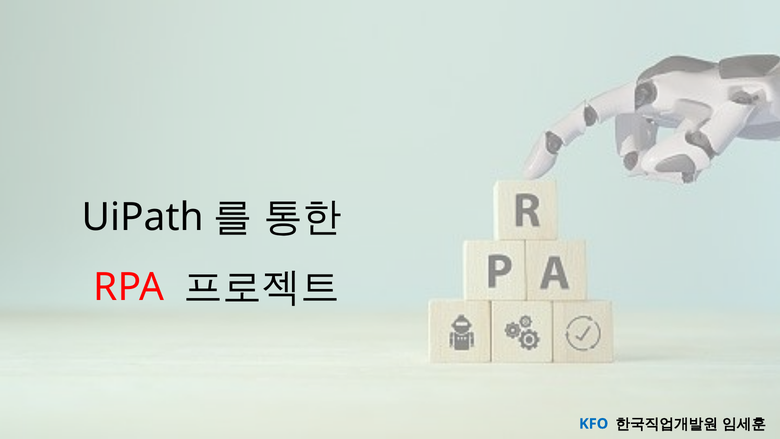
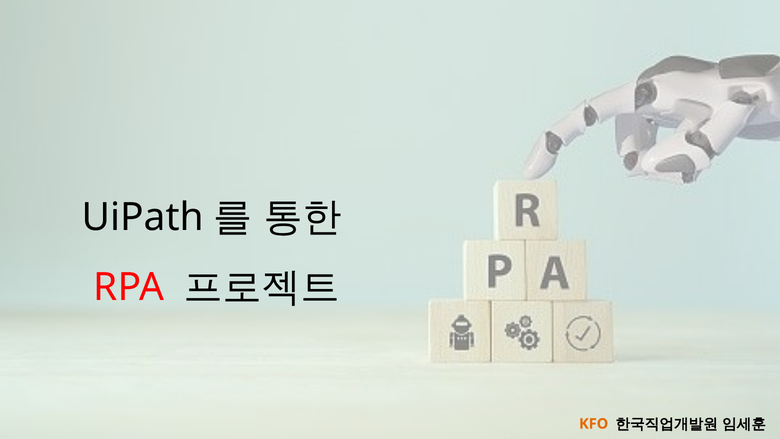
KFO colour: blue -> orange
